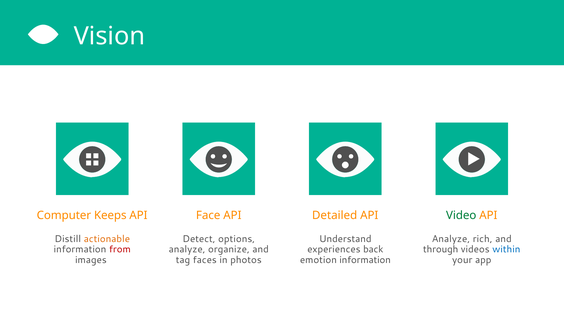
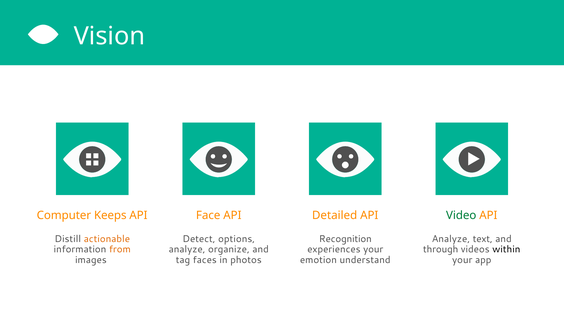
Understand: Understand -> Recognition
rich: rich -> text
from colour: red -> orange
experiences back: back -> your
within colour: blue -> black
emotion information: information -> understand
